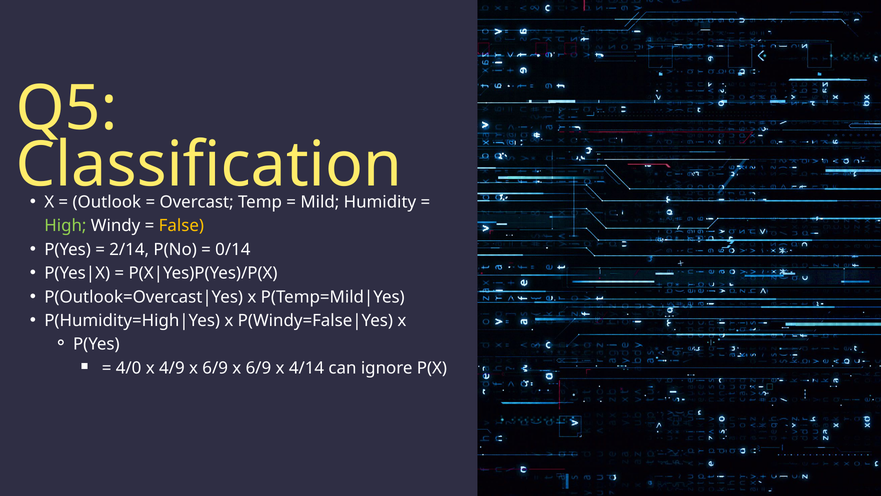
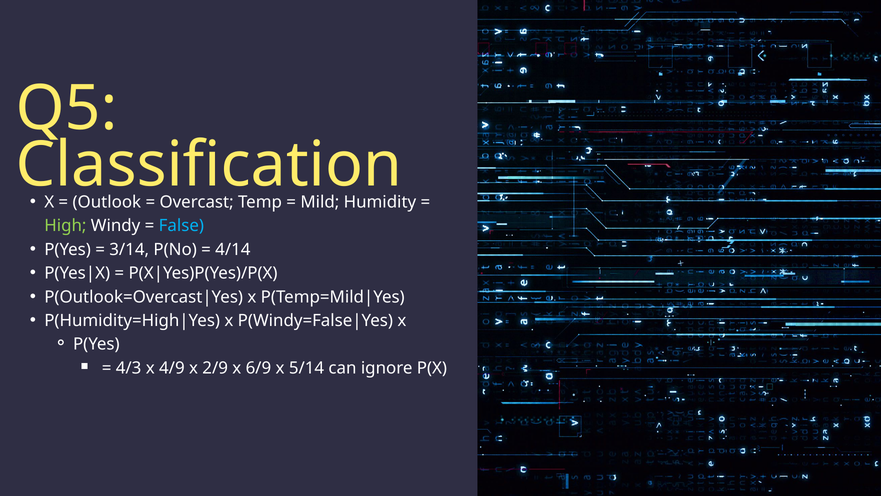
False colour: yellow -> light blue
2/14: 2/14 -> 3/14
0/14: 0/14 -> 4/14
4/0: 4/0 -> 4/3
4/9 x 6/9: 6/9 -> 2/9
4/14: 4/14 -> 5/14
